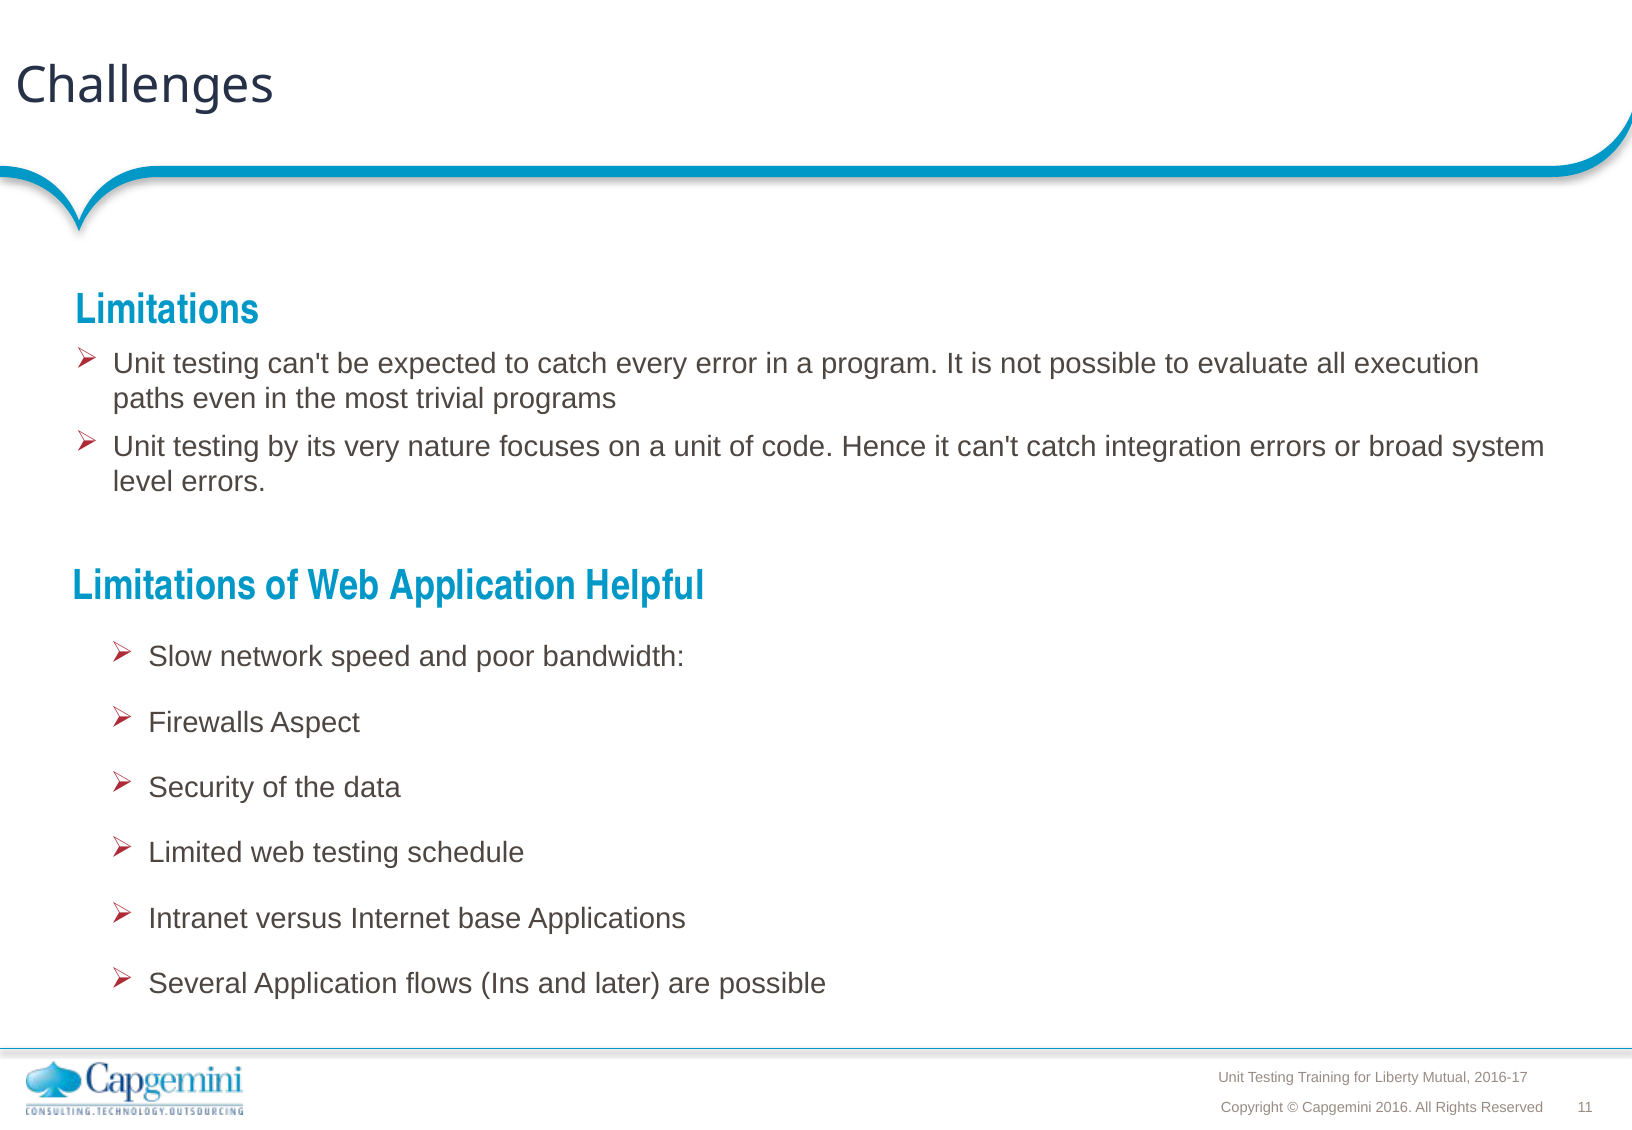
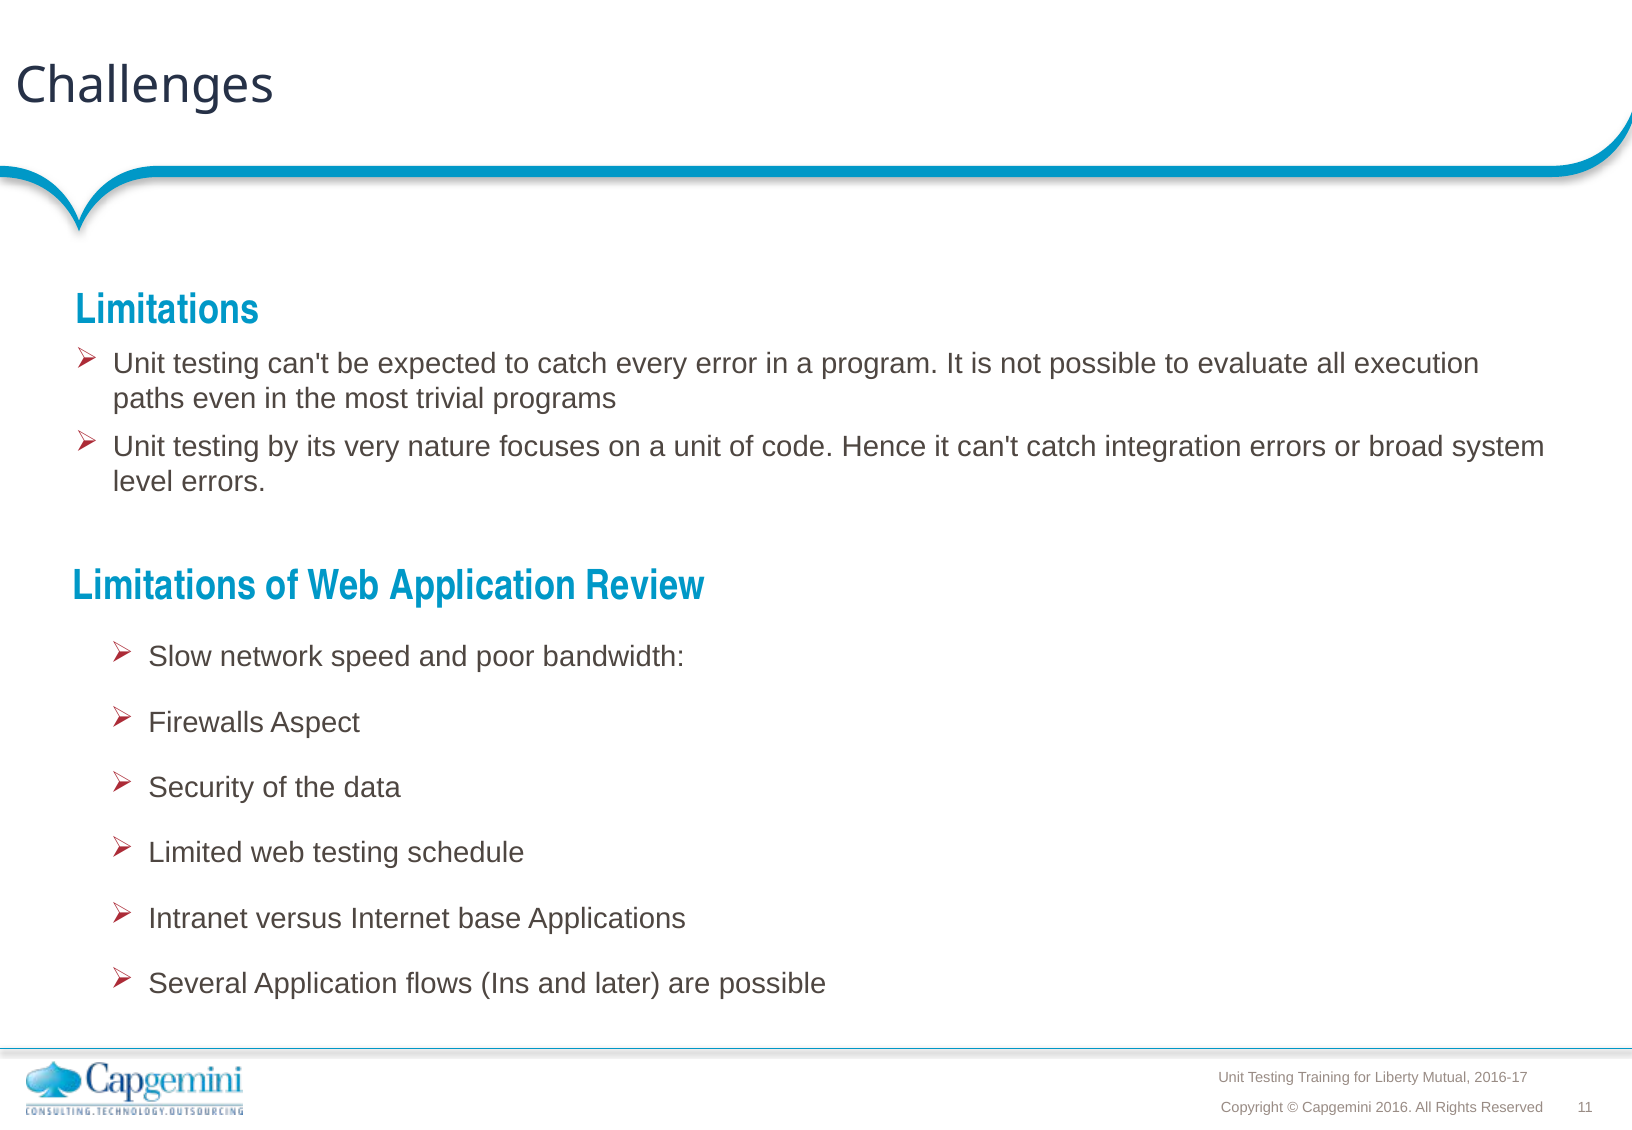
Helpful: Helpful -> Review
